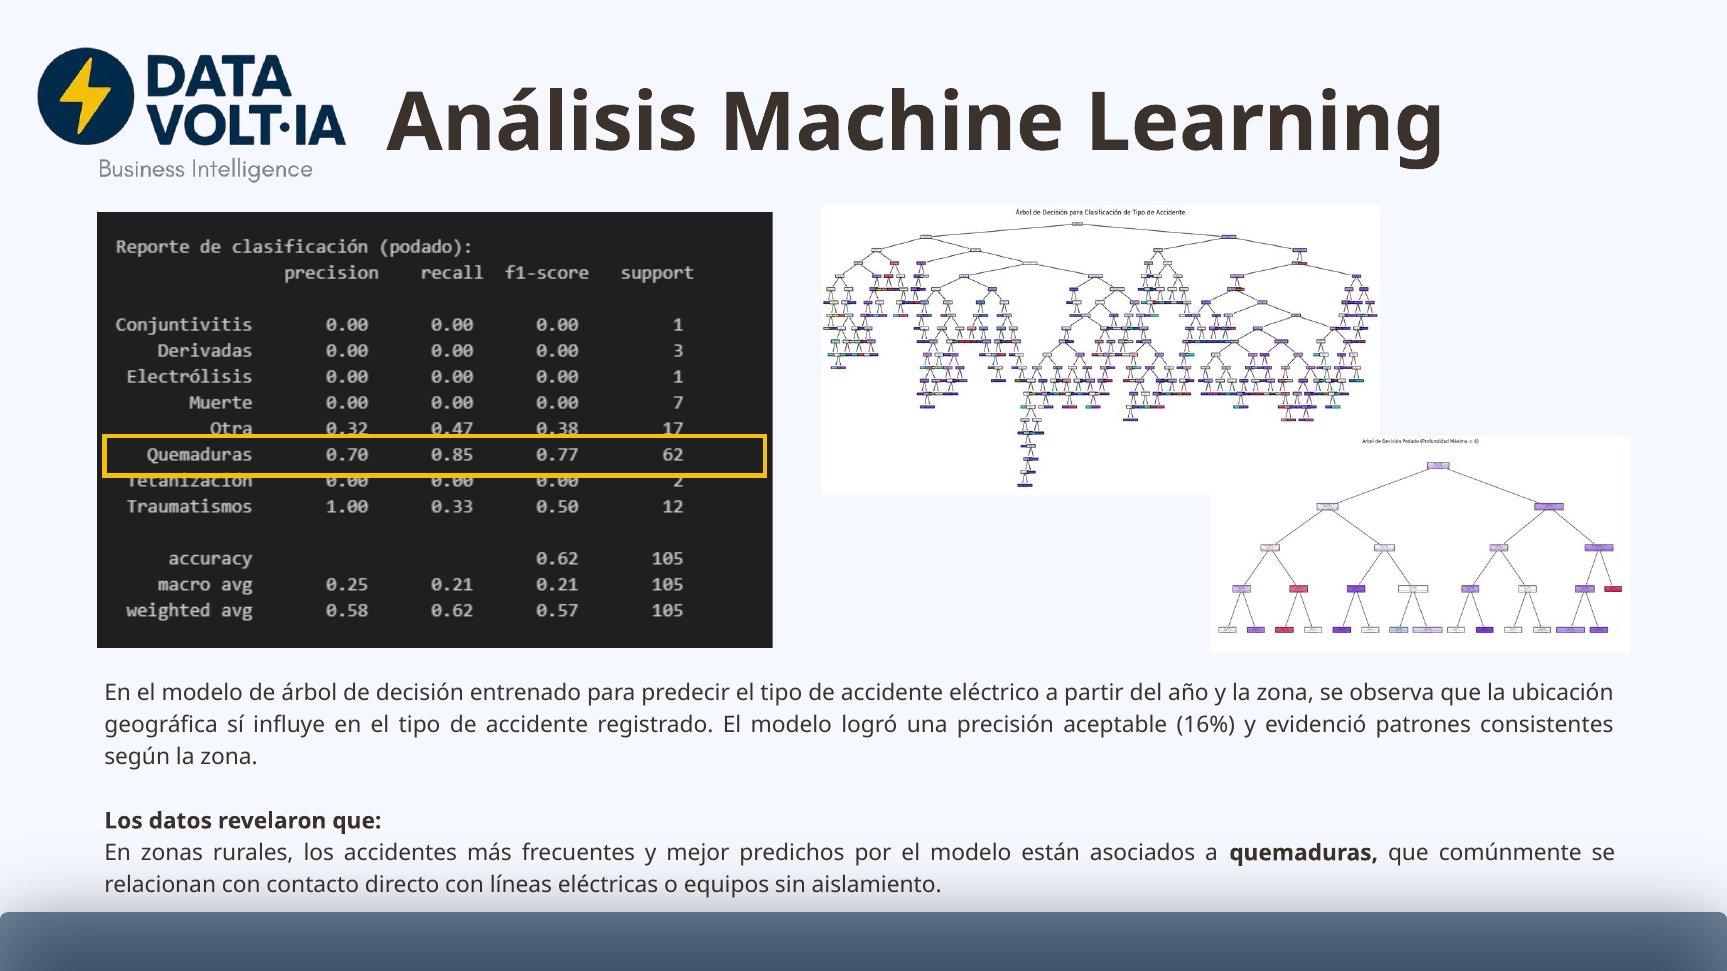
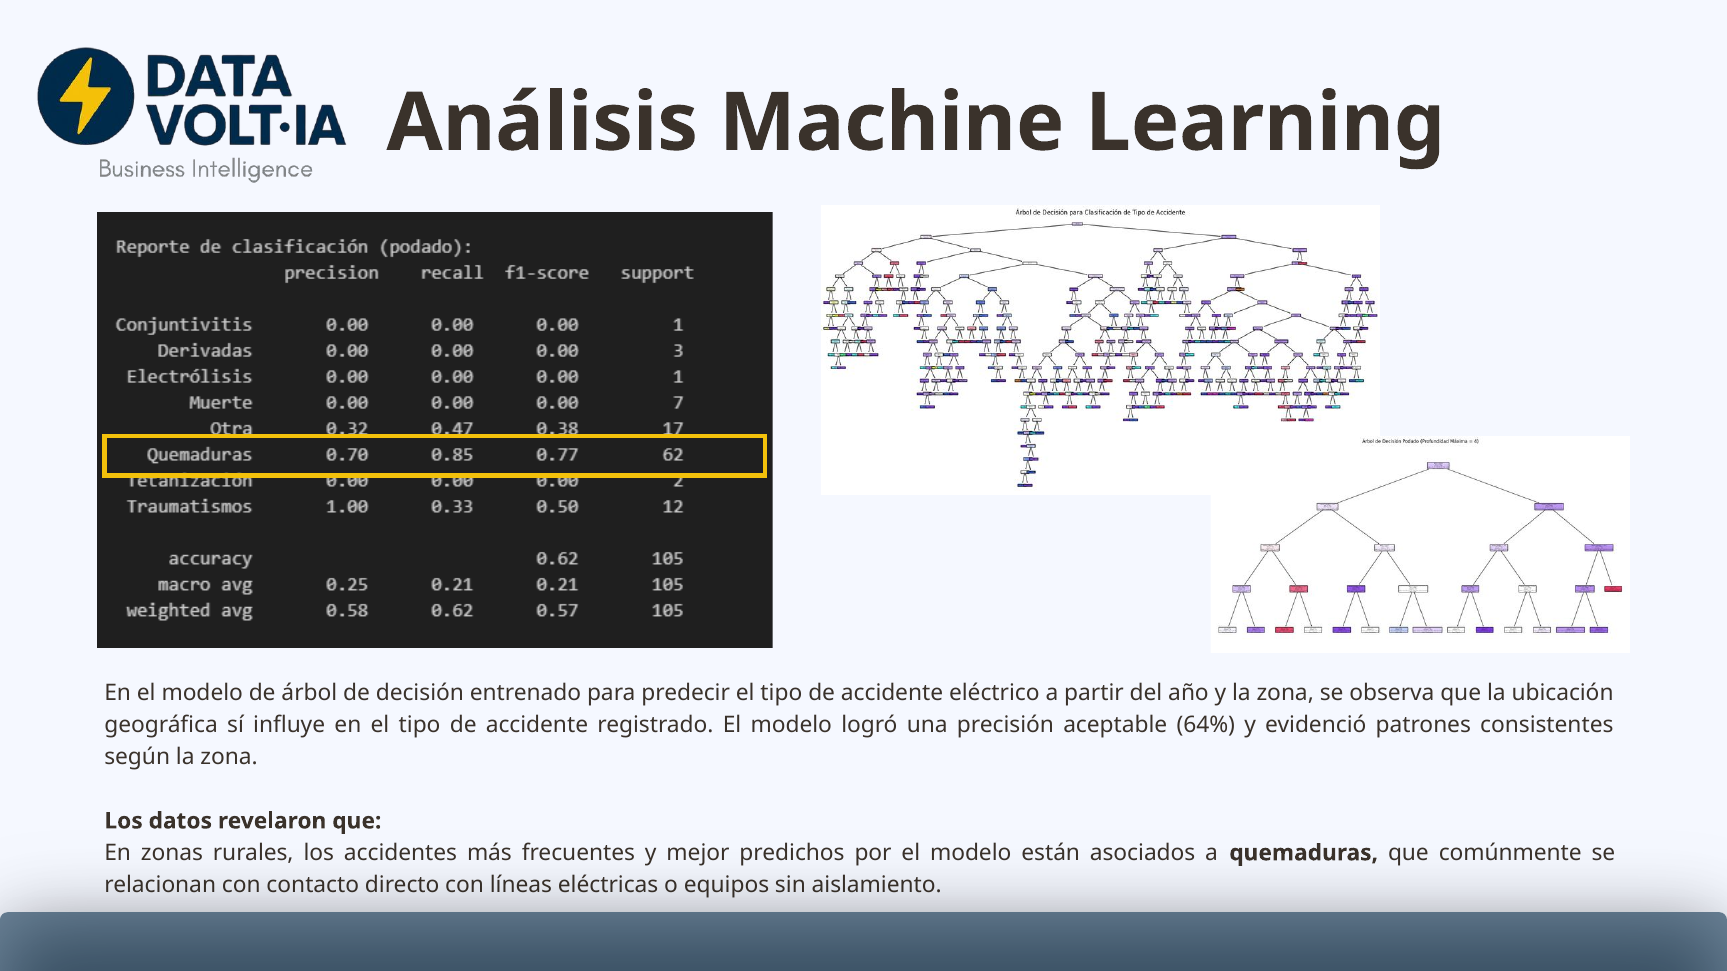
16%: 16% -> 64%
